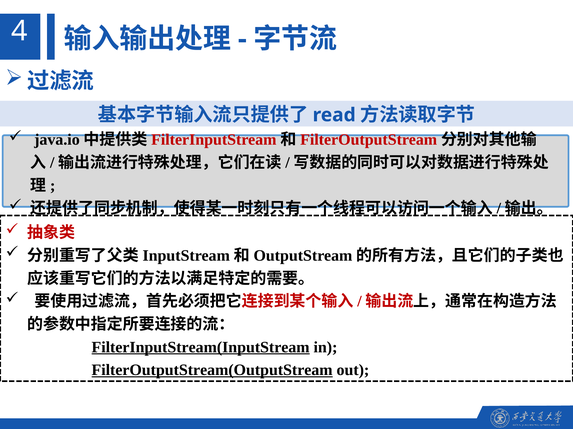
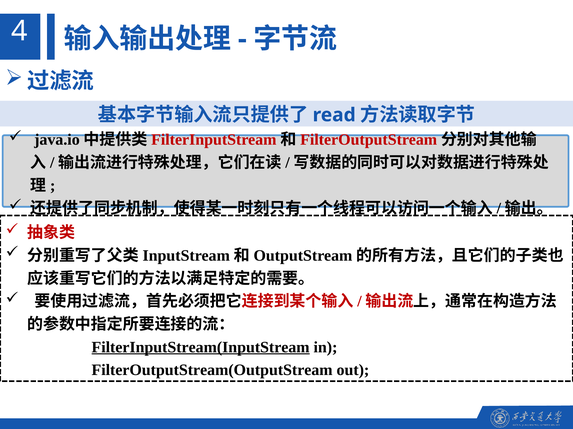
FilterOutputStream(OutputStream underline: present -> none
